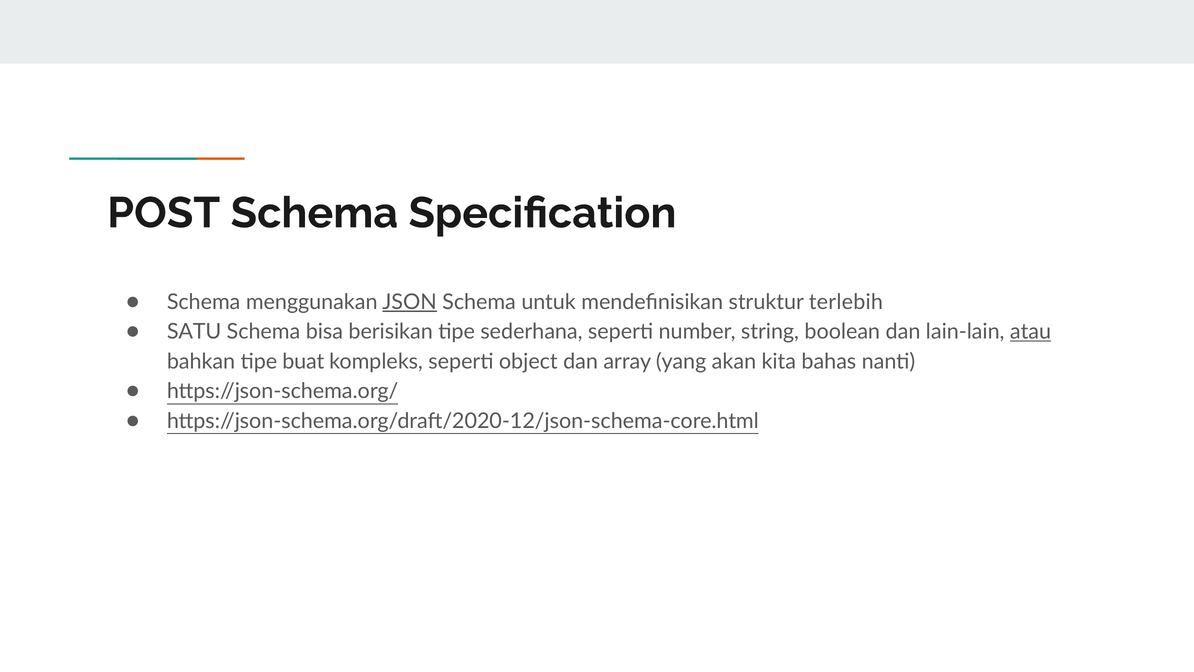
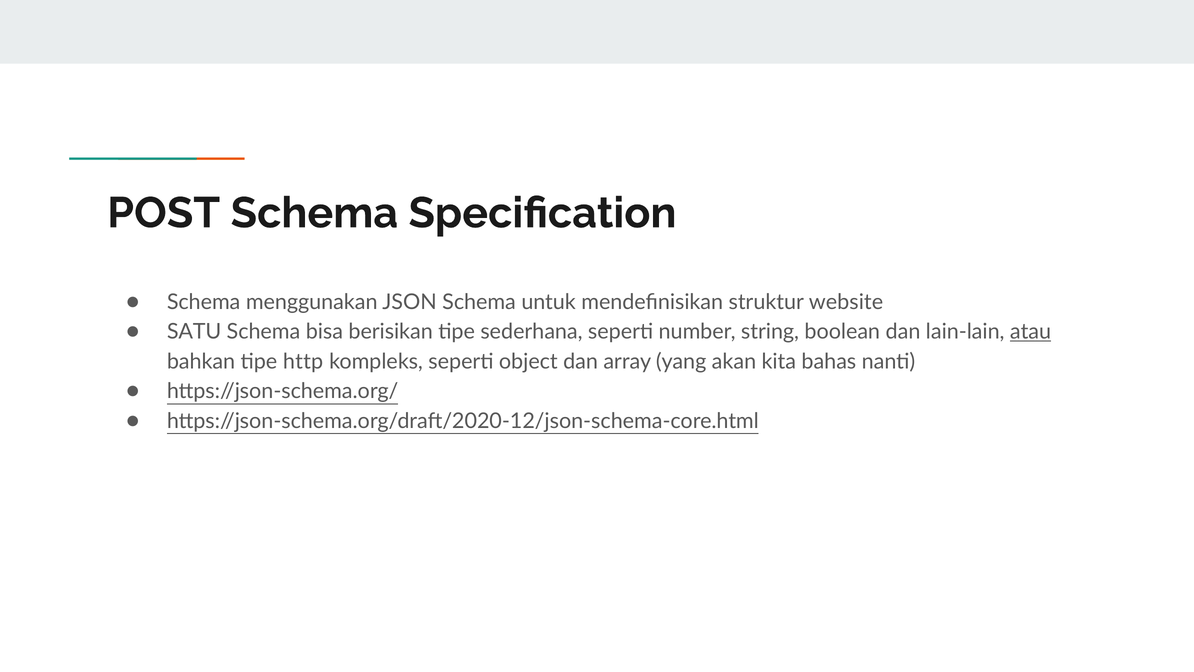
JSON underline: present -> none
terlebih: terlebih -> website
buat: buat -> http
